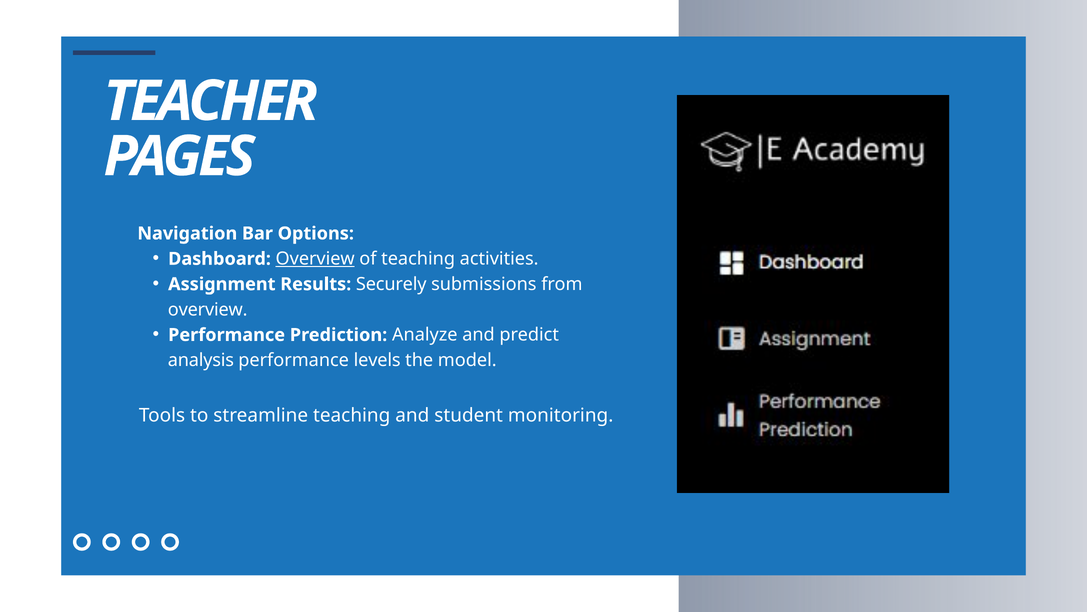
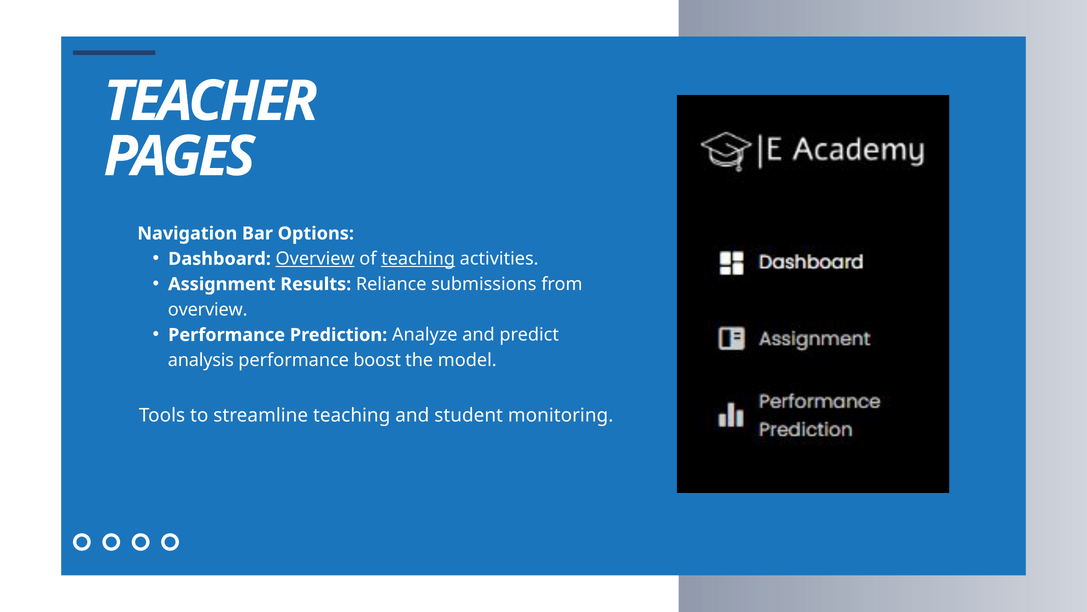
teaching at (418, 259) underline: none -> present
Securely: Securely -> Reliance
levels: levels -> boost
